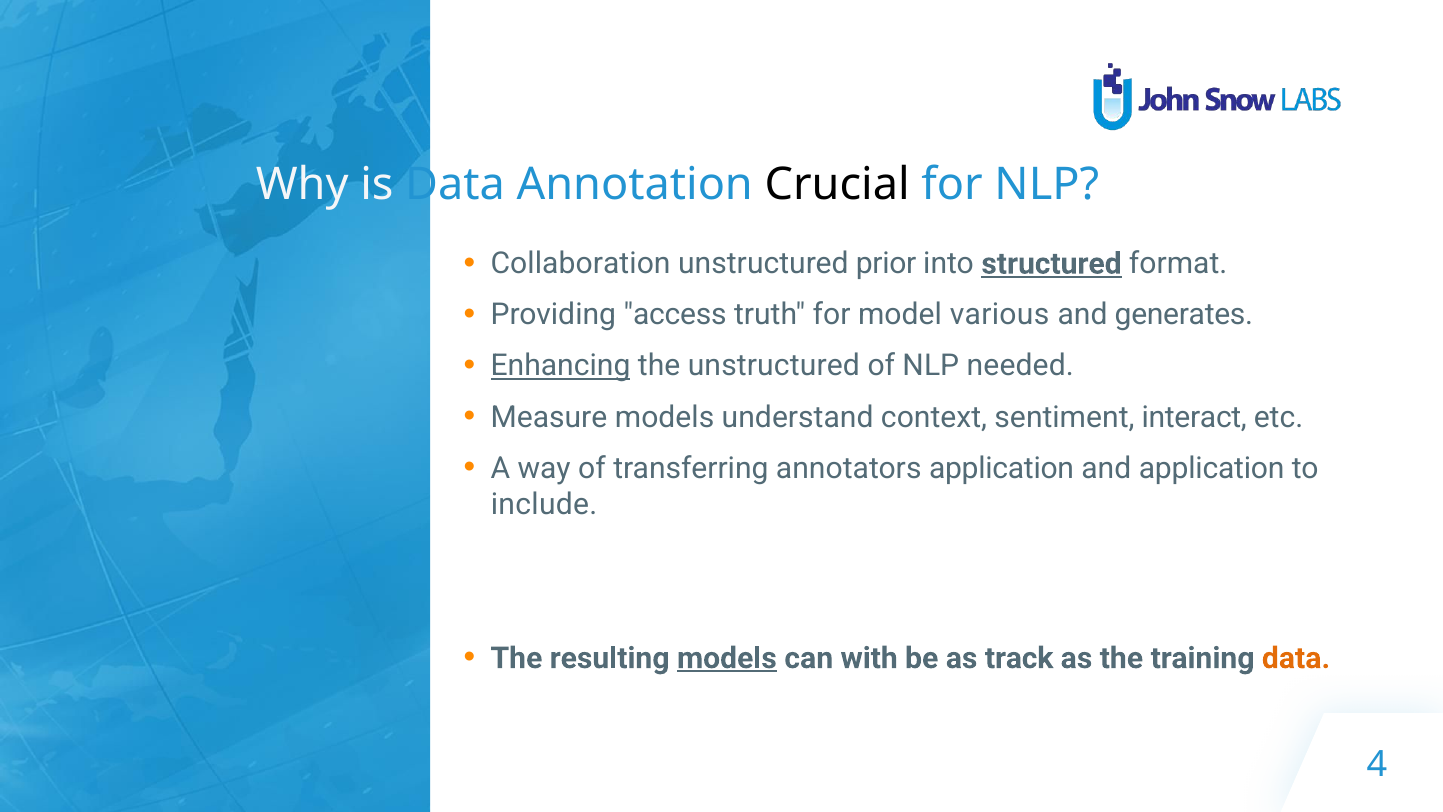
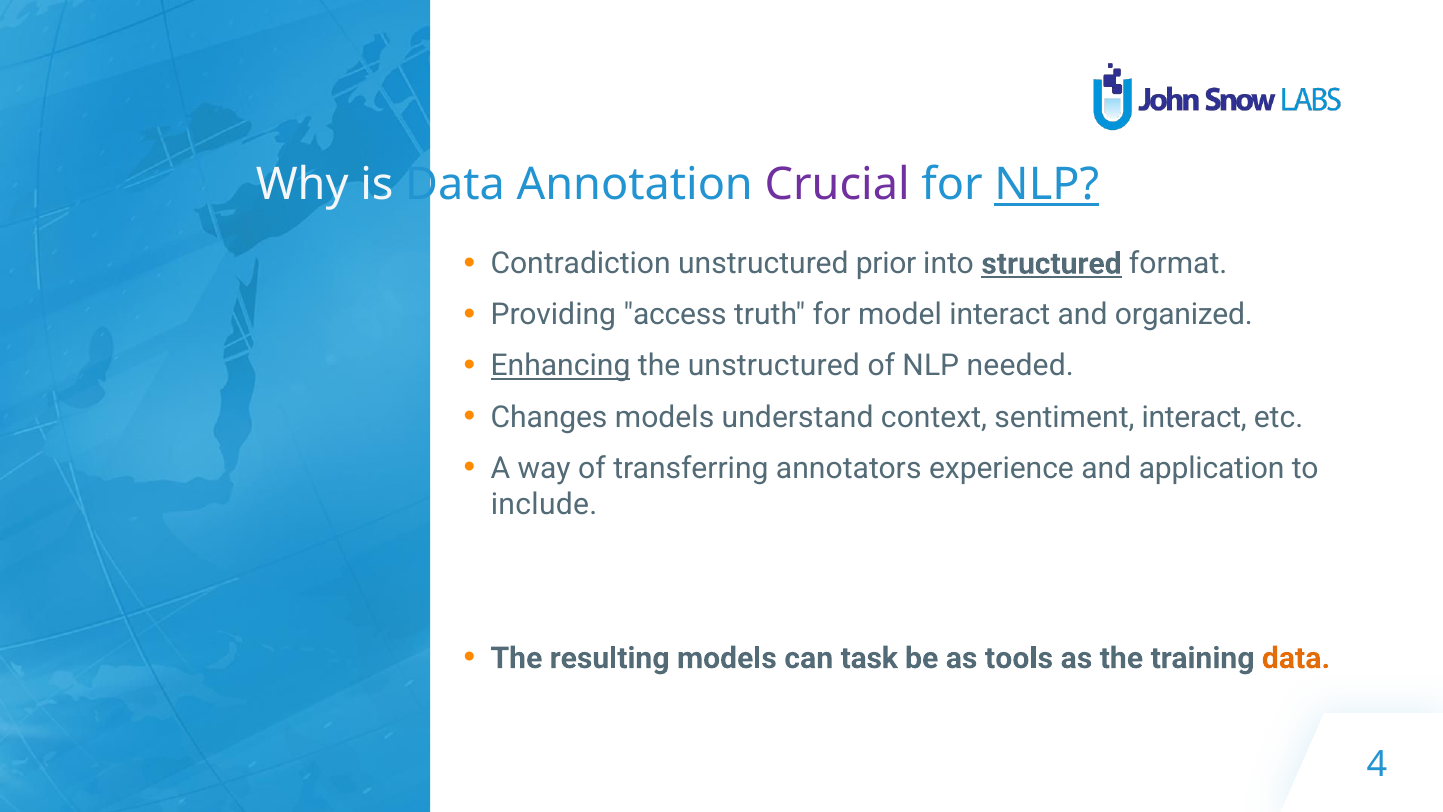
Crucial colour: black -> purple
NLP at (1047, 185) underline: none -> present
Collaboration: Collaboration -> Contradiction
model various: various -> interact
generates: generates -> organized
Measure: Measure -> Changes
annotators application: application -> experience
models at (727, 658) underline: present -> none
with: with -> task
track: track -> tools
